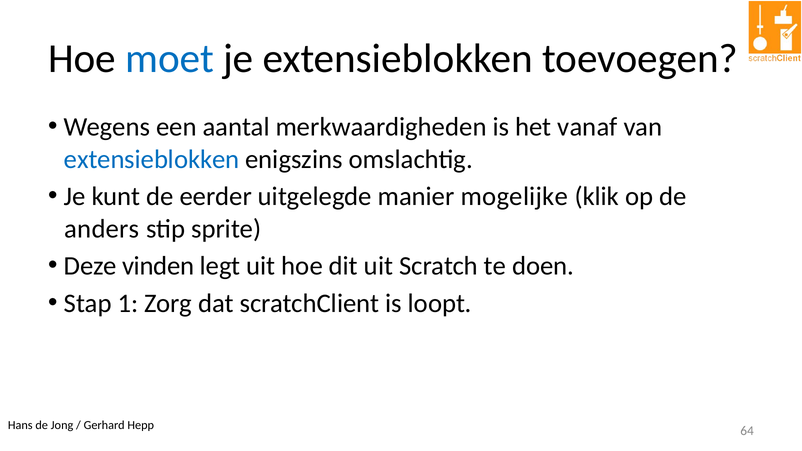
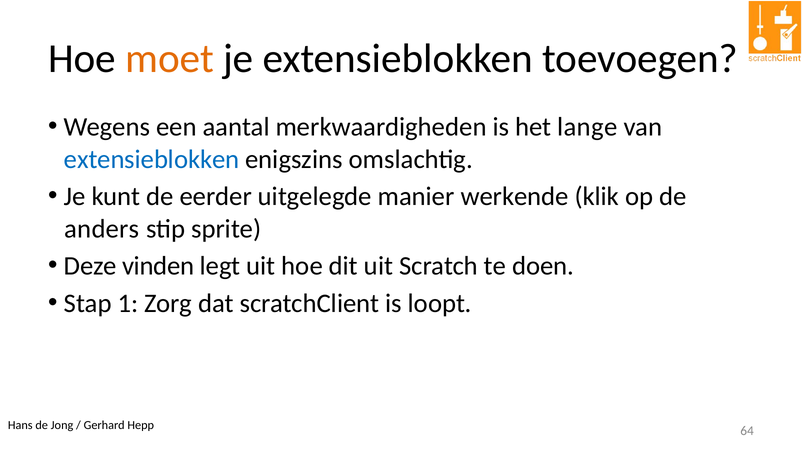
moet colour: blue -> orange
vanaf: vanaf -> lange
mogelijke: mogelijke -> werkende
